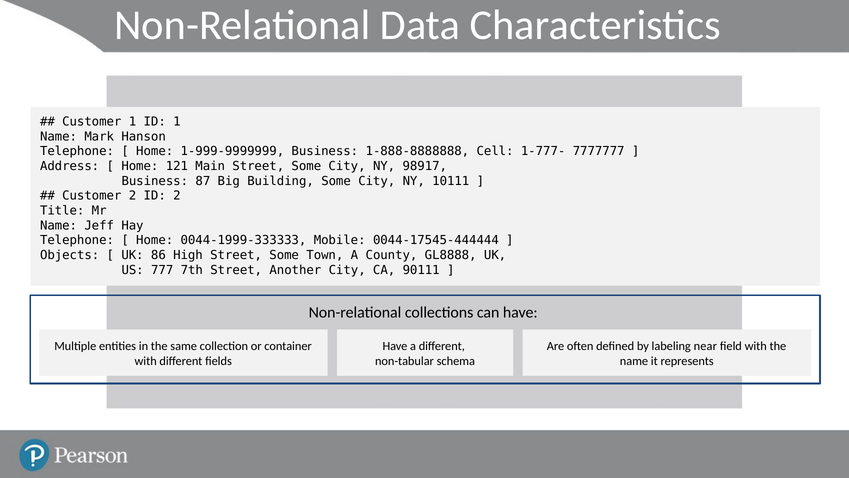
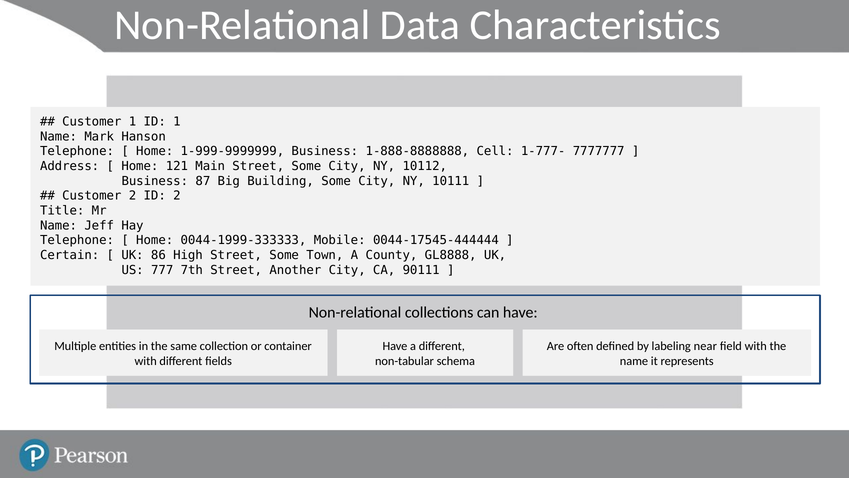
98917: 98917 -> 10112
Objects: Objects -> Certain
